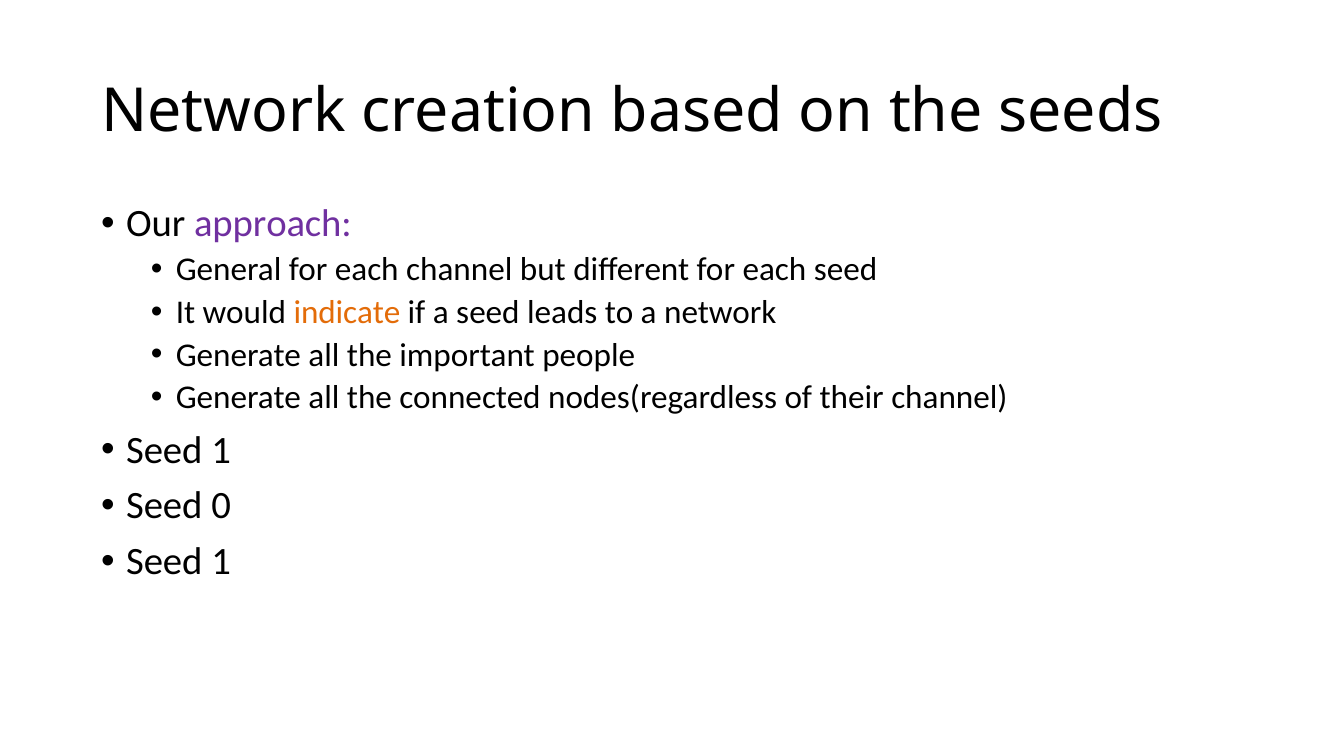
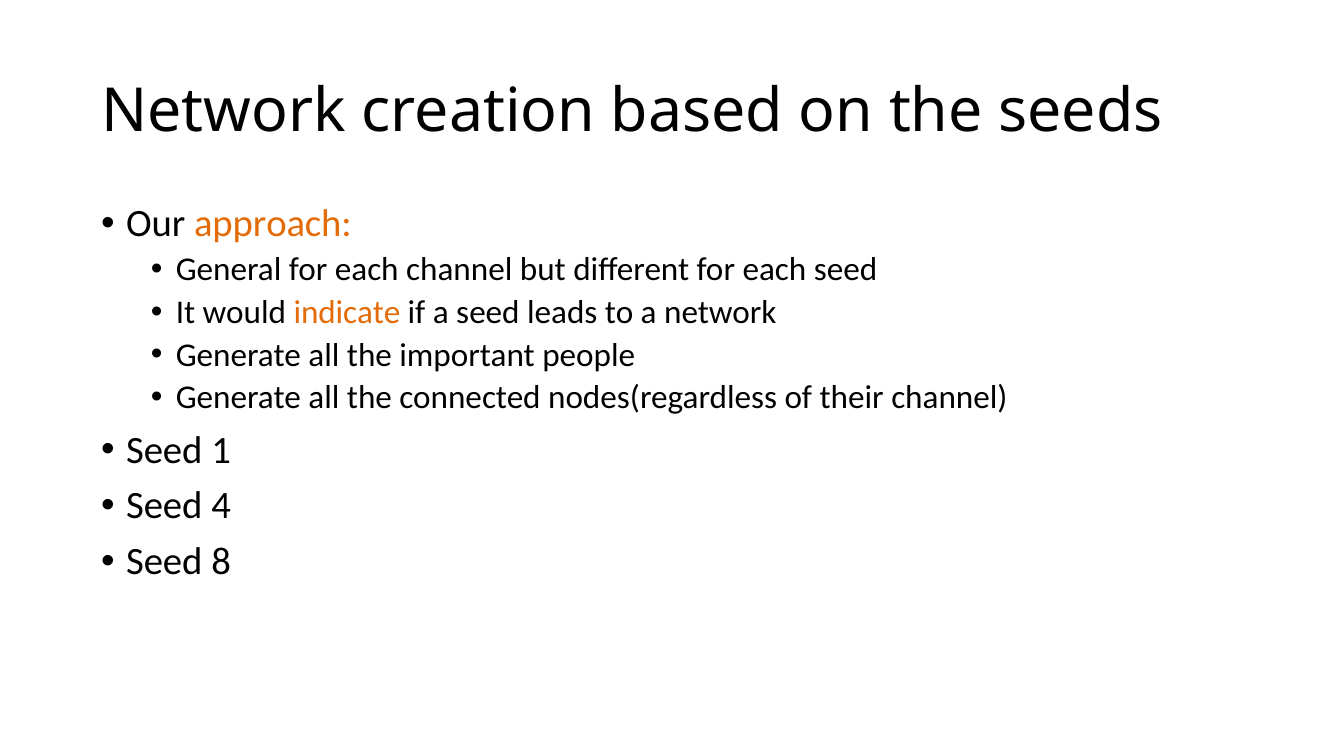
approach colour: purple -> orange
0: 0 -> 4
1 at (221, 562): 1 -> 8
